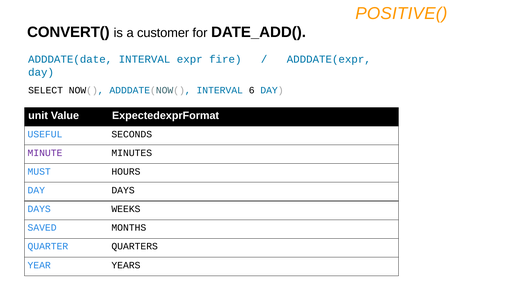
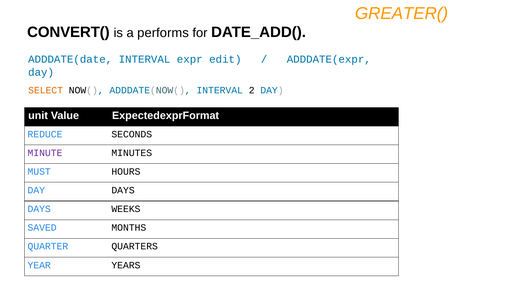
POSITIVE(: POSITIVE( -> GREATER(
customer: customer -> performs
fire: fire -> edit
SELECT colour: black -> orange
6: 6 -> 2
USEFUL: USEFUL -> REDUCE
